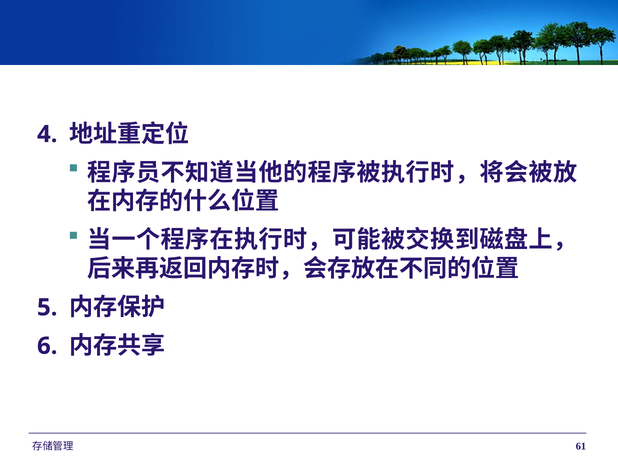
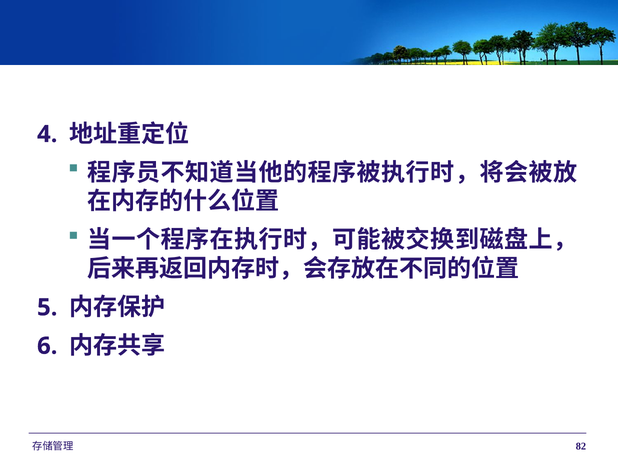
61: 61 -> 82
